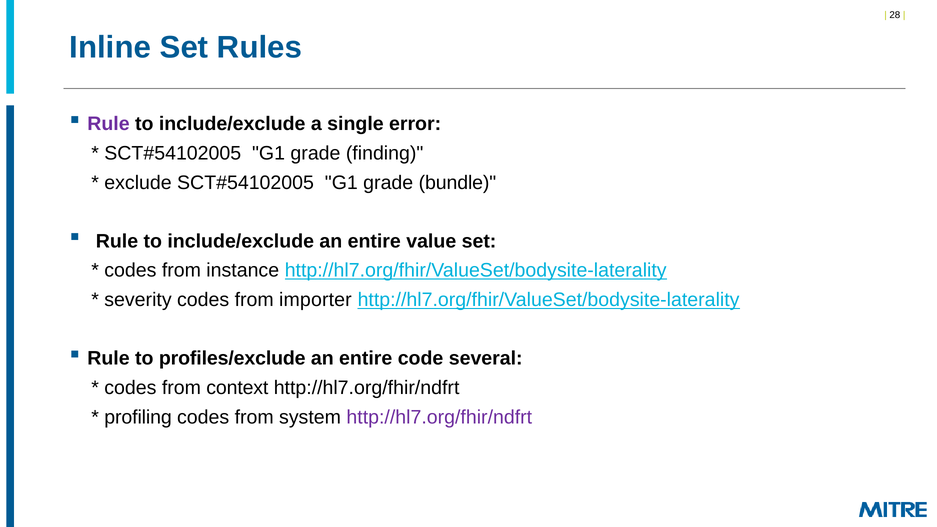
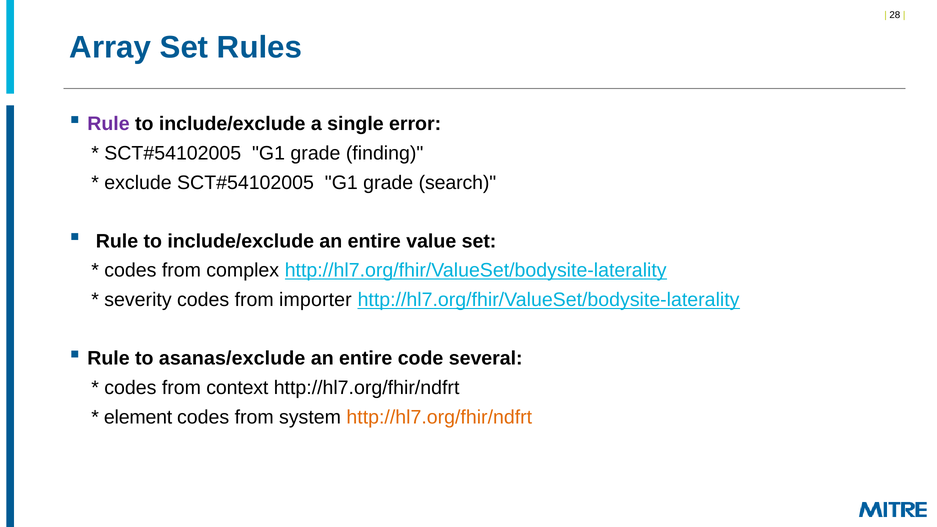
Inline: Inline -> Array
bundle: bundle -> search
instance: instance -> complex
profiles/exclude: profiles/exclude -> asanas/exclude
profiling: profiling -> element
http://hl7.org/fhir/ndfrt at (439, 417) colour: purple -> orange
